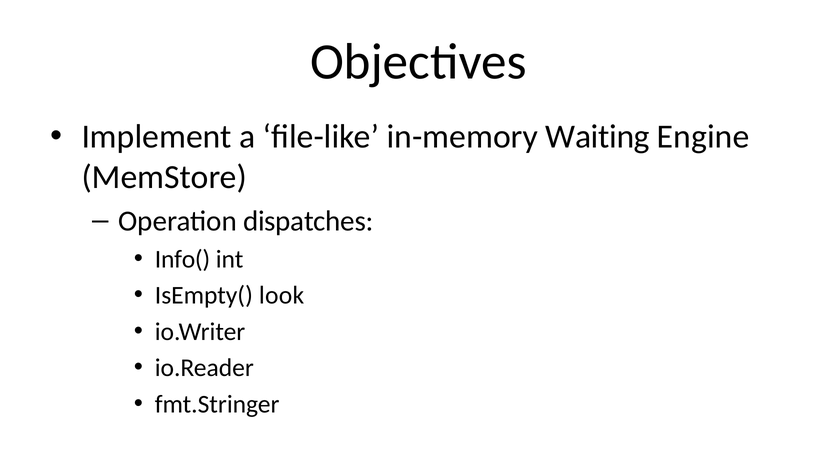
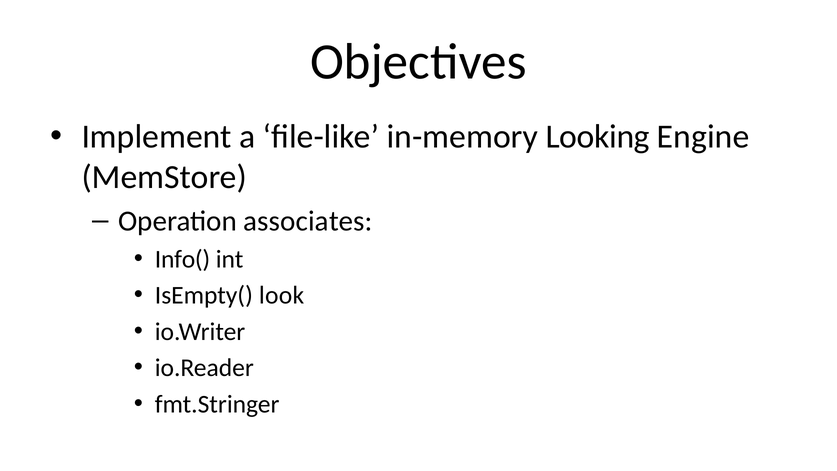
Waiting: Waiting -> Looking
dispatches: dispatches -> associates
